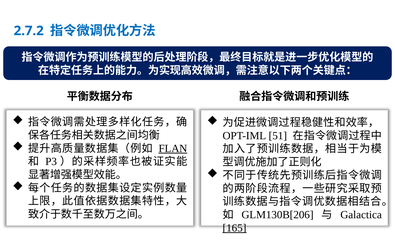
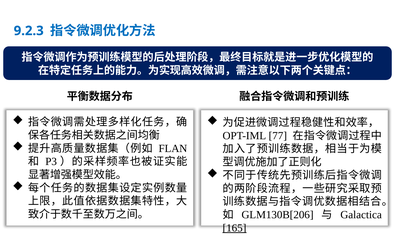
2.7.2: 2.7.2 -> 9.2.3
51: 51 -> 77
FLAN underline: present -> none
